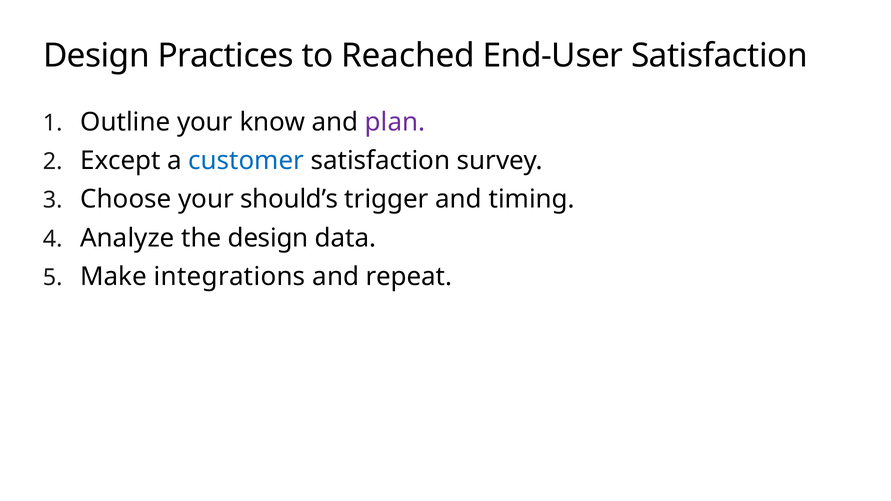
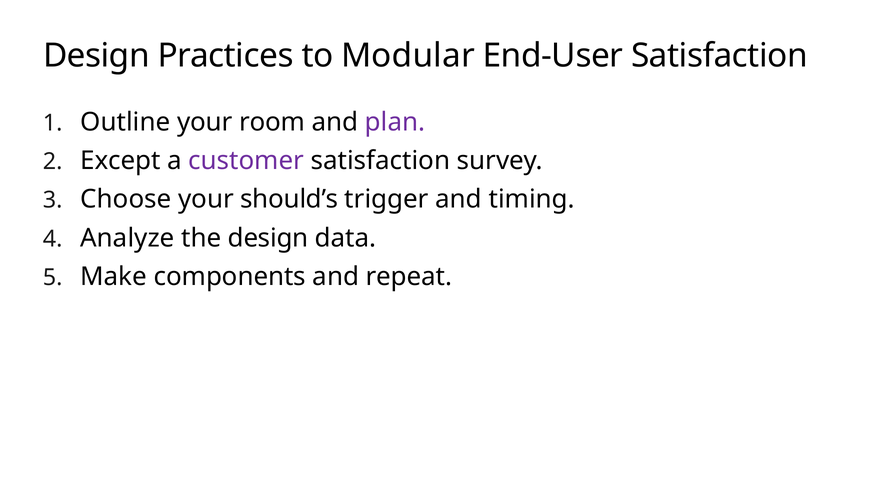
Reached: Reached -> Modular
know: know -> room
customer colour: blue -> purple
integrations: integrations -> components
